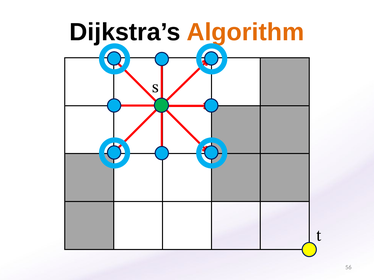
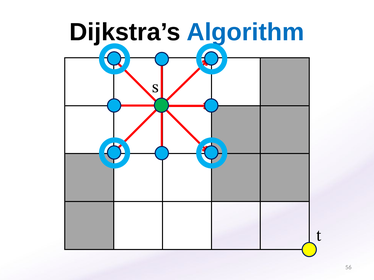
Algorithm colour: orange -> blue
